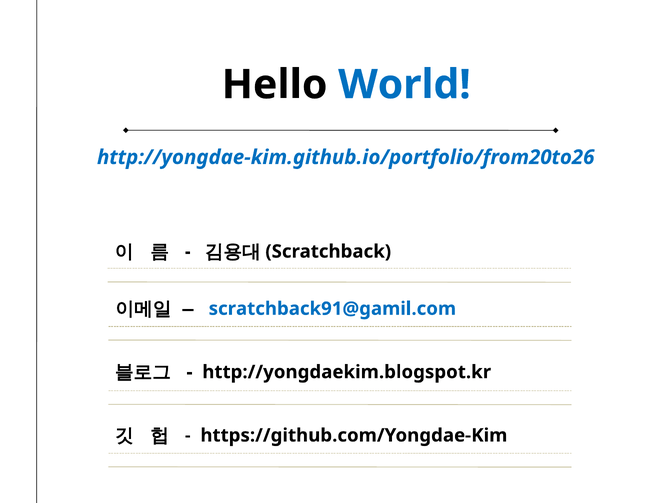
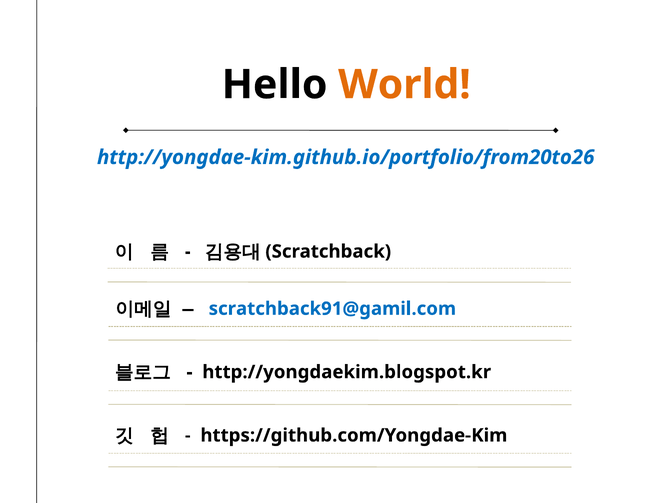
World colour: blue -> orange
